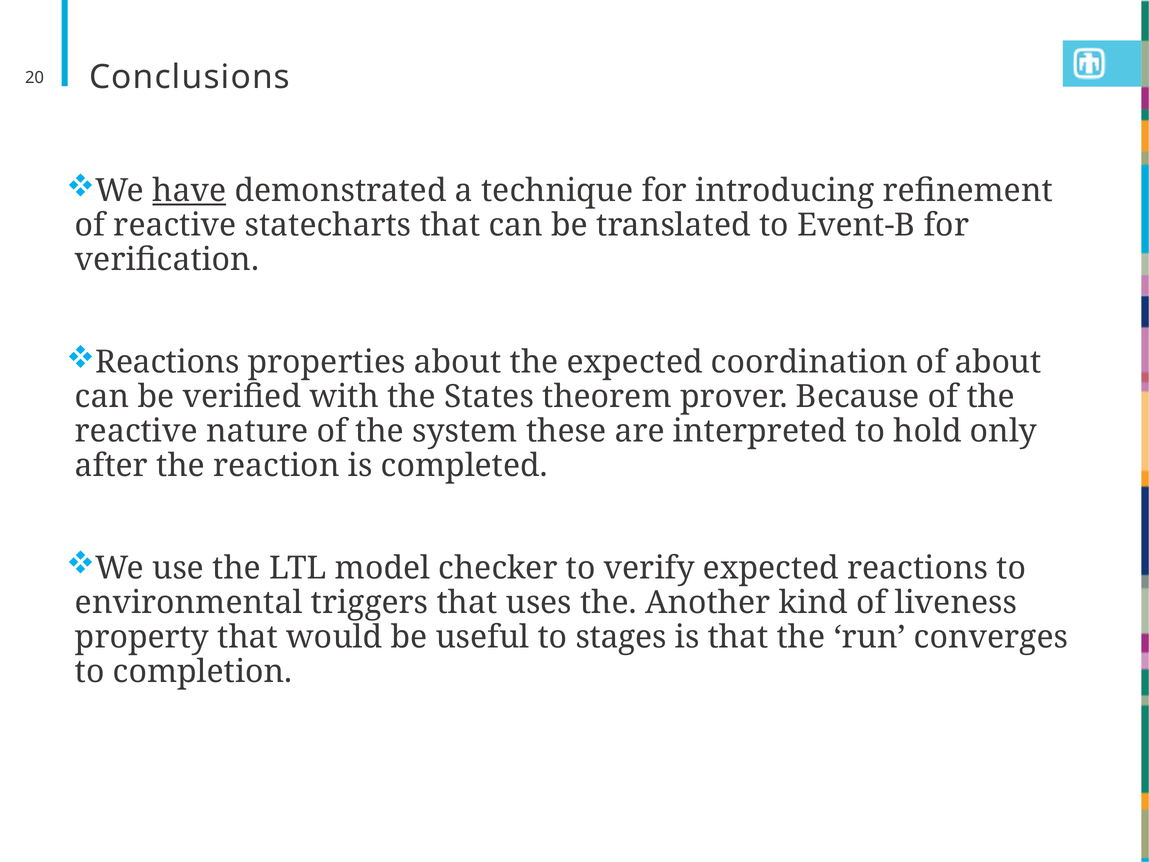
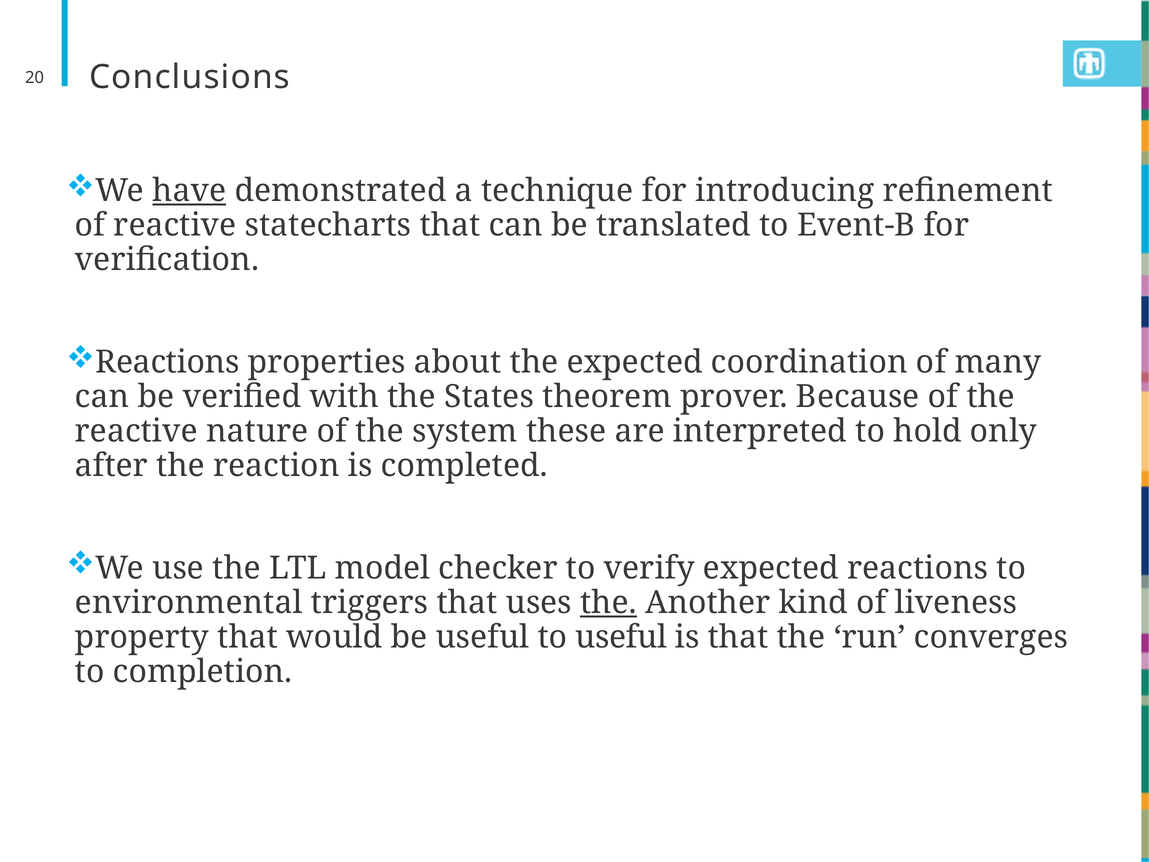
of about: about -> many
the at (608, 602) underline: none -> present
to stages: stages -> useful
